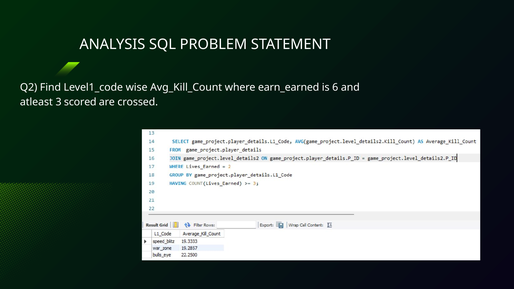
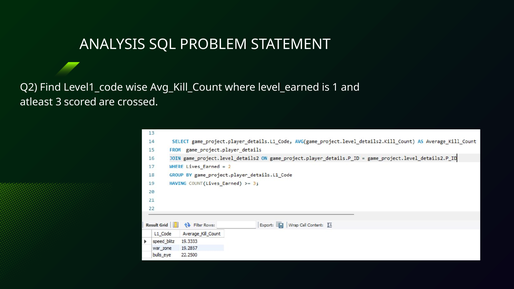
earn_earned: earn_earned -> level_earned
6: 6 -> 1
